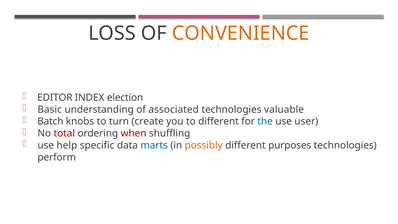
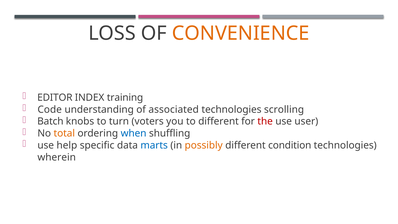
election: election -> training
Basic: Basic -> Code
valuable: valuable -> scrolling
create: create -> voters
the colour: blue -> red
total colour: red -> orange
when colour: red -> blue
purposes: purposes -> condition
perform: perform -> wherein
